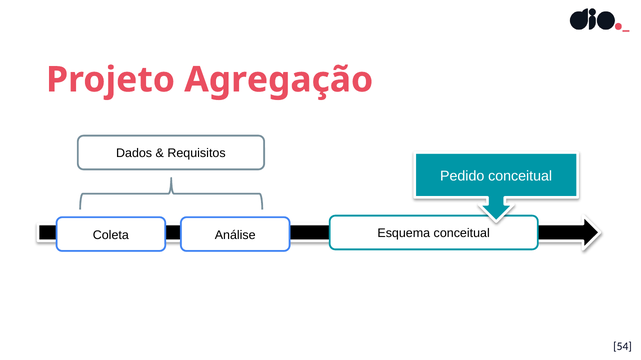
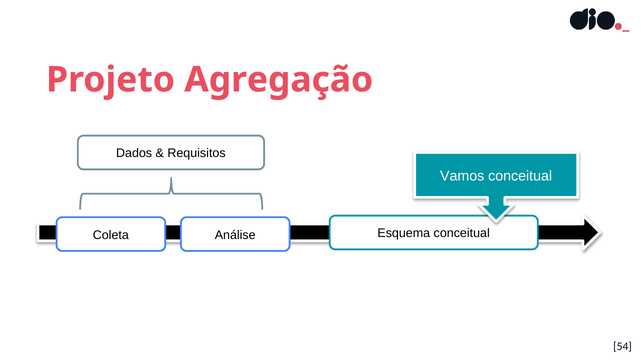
Pedido: Pedido -> Vamos
